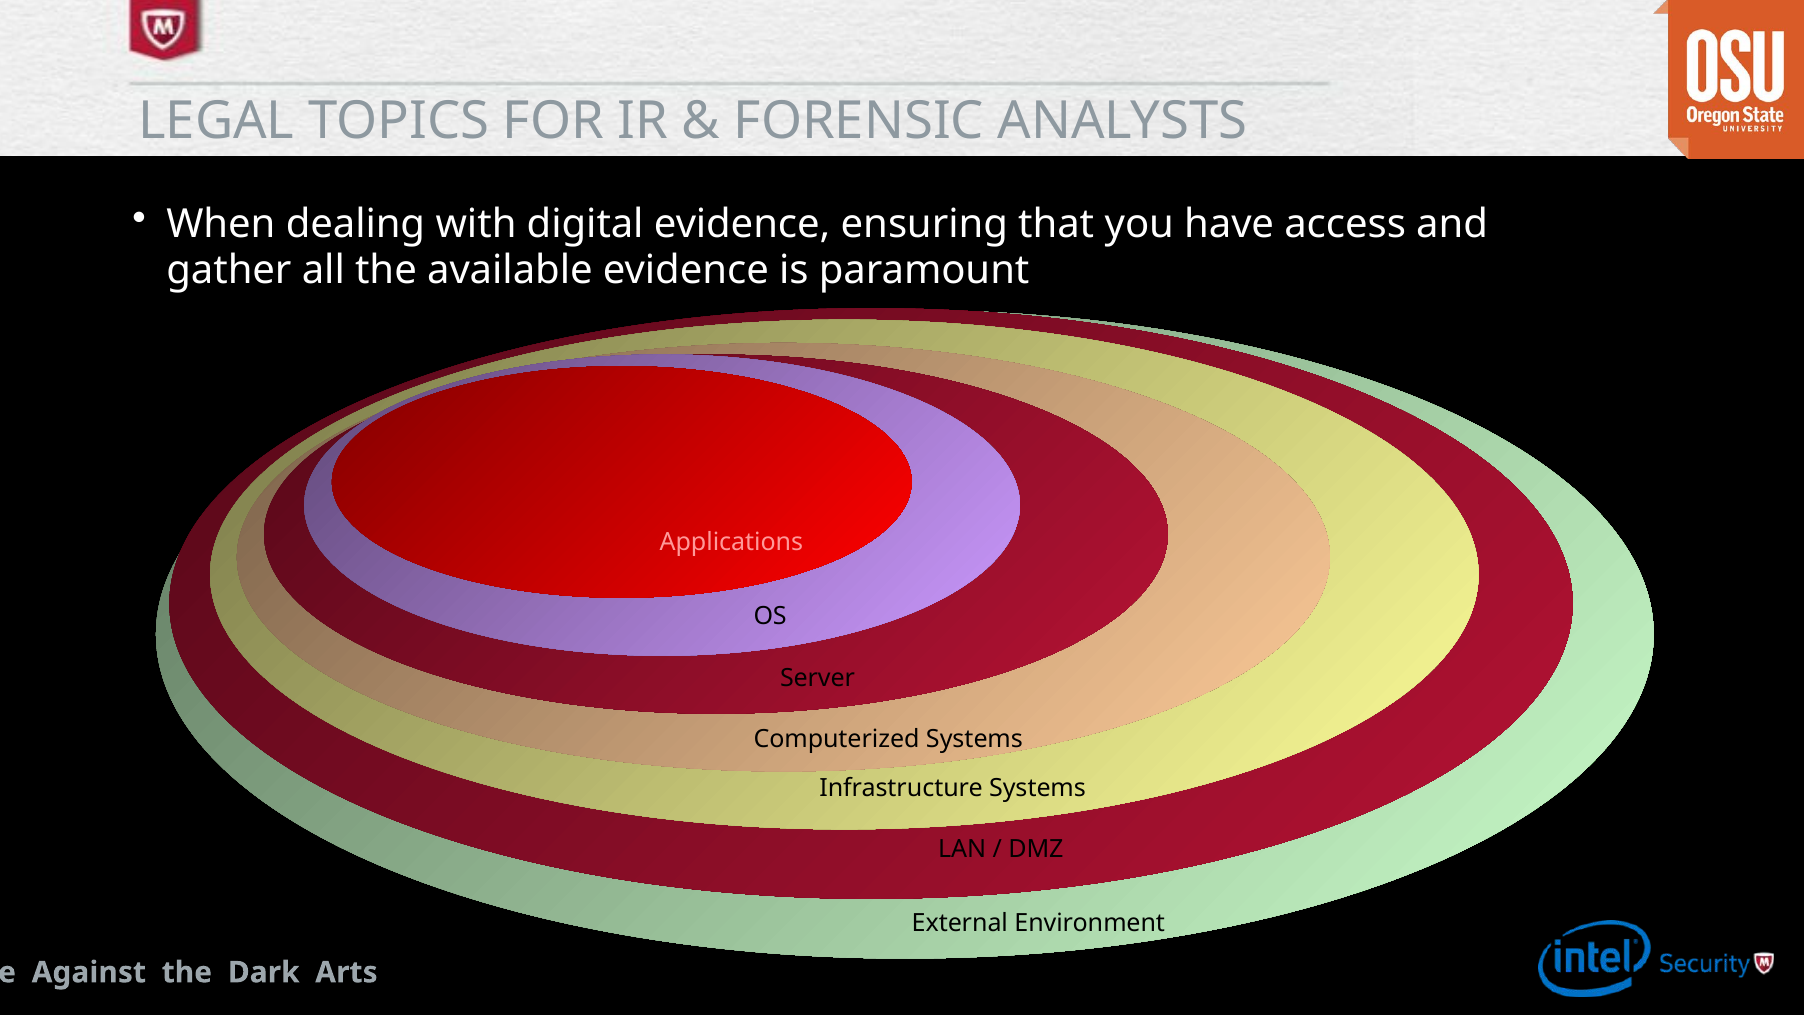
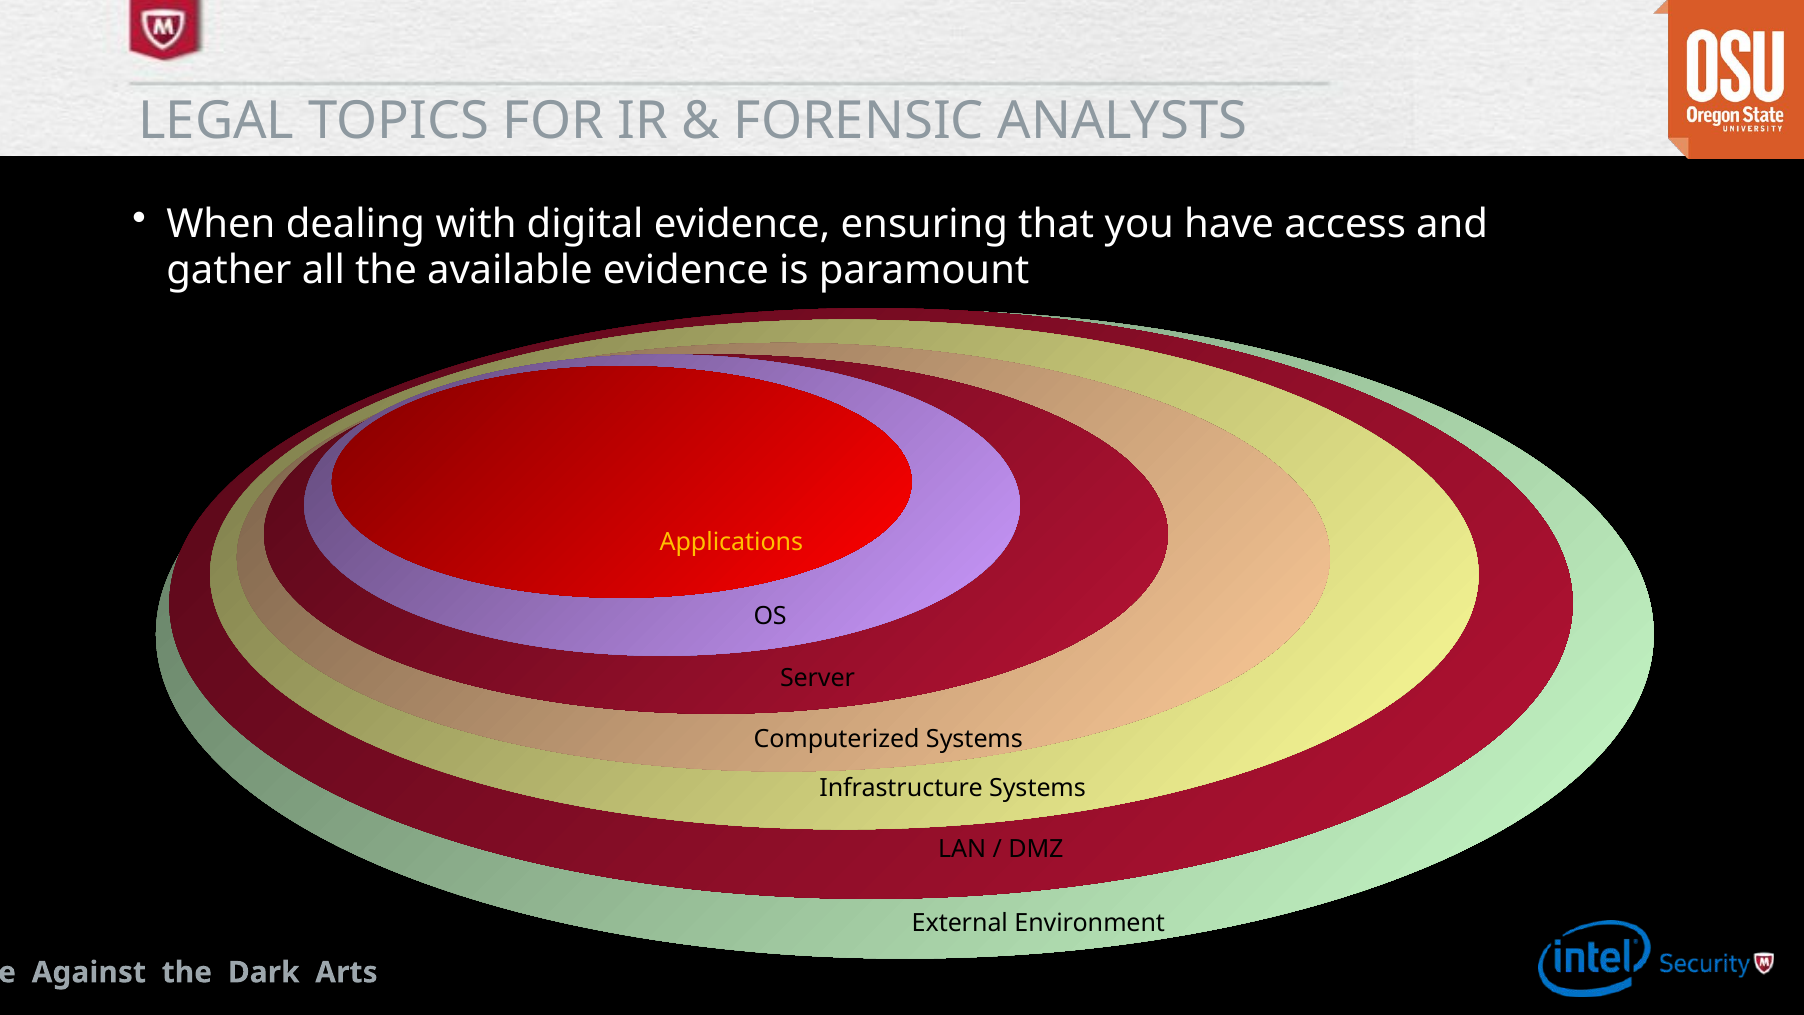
Applications colour: pink -> yellow
